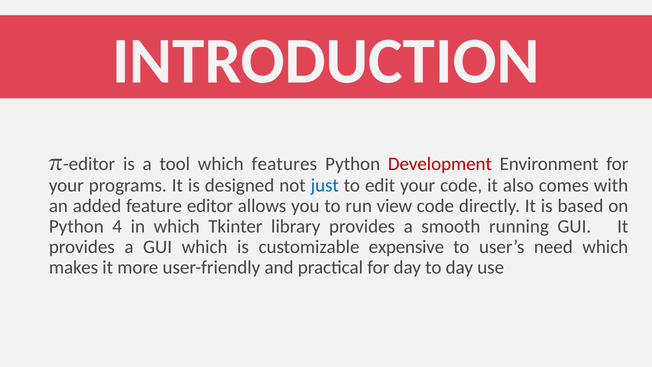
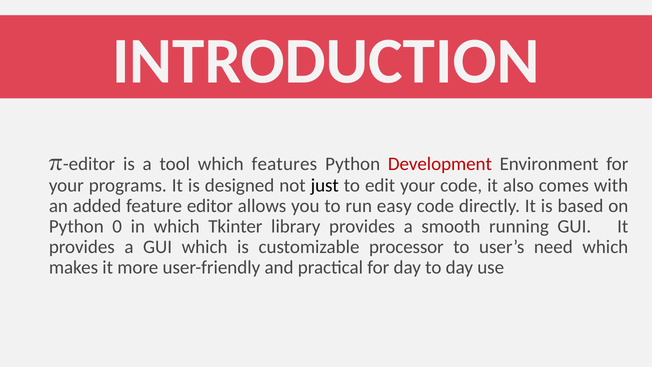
just colour: blue -> black
view: view -> easy
4: 4 -> 0
expensive: expensive -> processor
